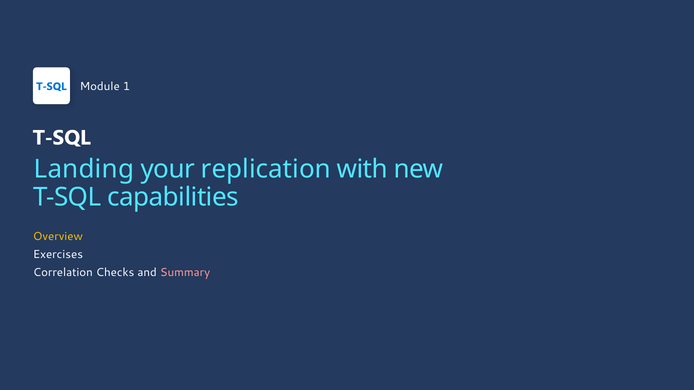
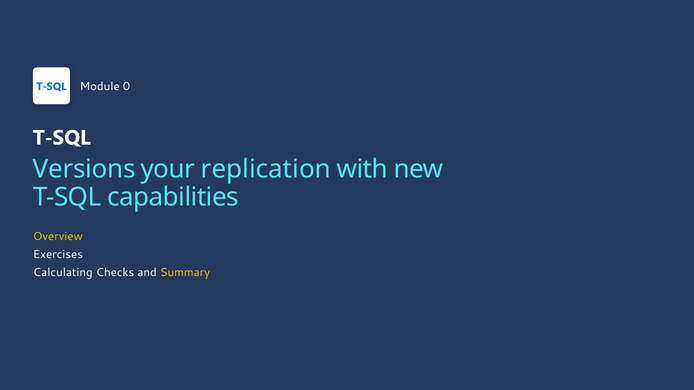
1: 1 -> 0
Landing: Landing -> Versions
Correlation: Correlation -> Calculating
Summary colour: pink -> yellow
